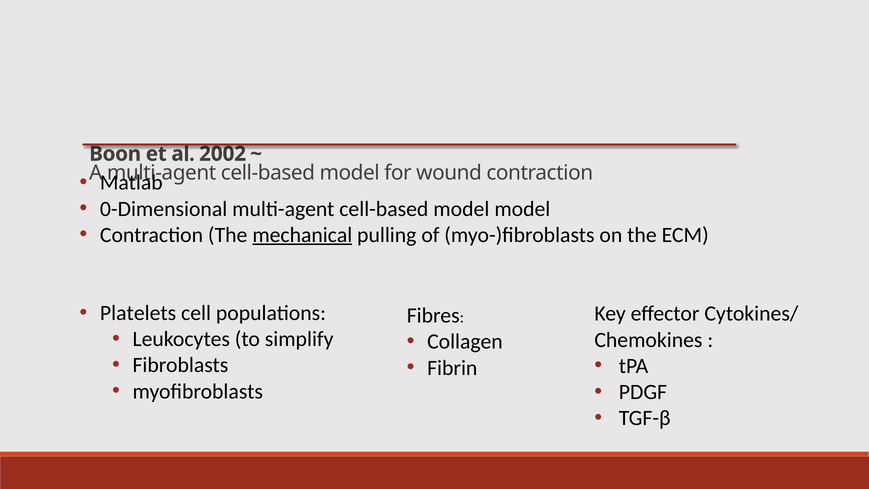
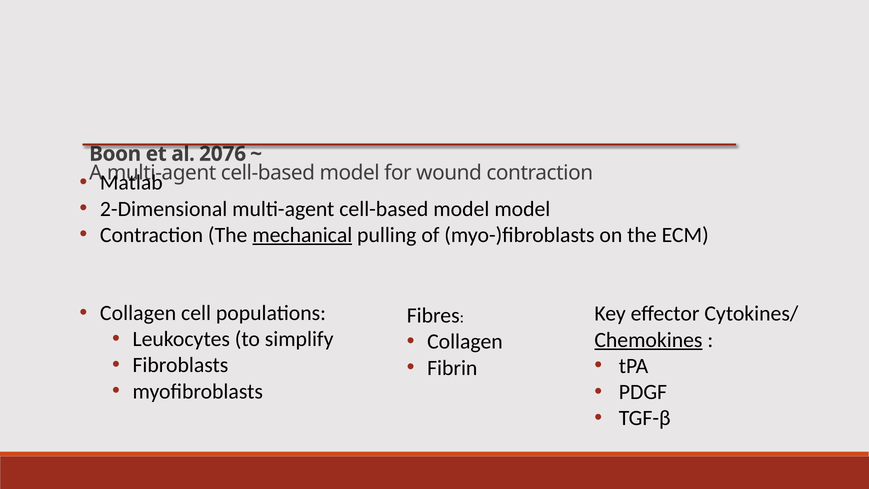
2002: 2002 -> 2076
0-Dimensional: 0-Dimensional -> 2-Dimensional
Platelets at (138, 313): Platelets -> Collagen
Chemokines underline: none -> present
